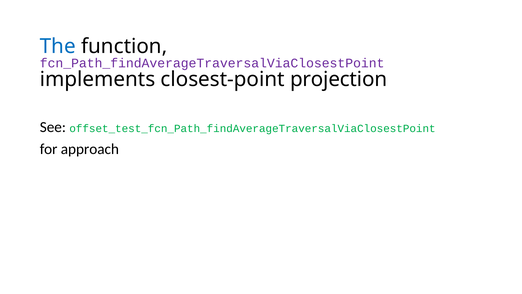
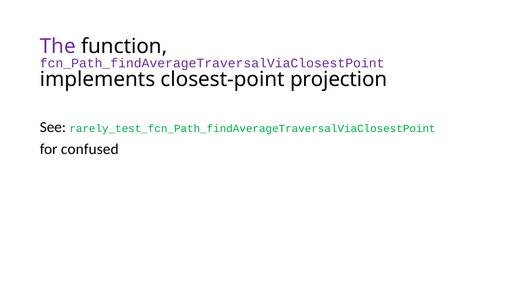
The colour: blue -> purple
offset_test_fcn_Path_findAverageTraversalViaClosestPoint: offset_test_fcn_Path_findAverageTraversalViaClosestPoint -> rarely_test_fcn_Path_findAverageTraversalViaClosestPoint
approach: approach -> confused
